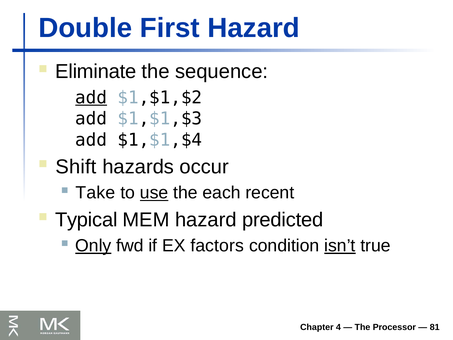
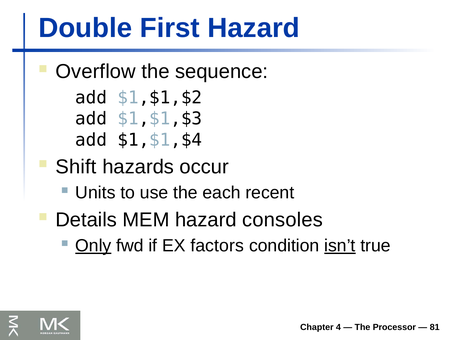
Eliminate: Eliminate -> Overflow
add at (91, 98) underline: present -> none
Take: Take -> Units
use underline: present -> none
Typical: Typical -> Details
predicted: predicted -> consoles
